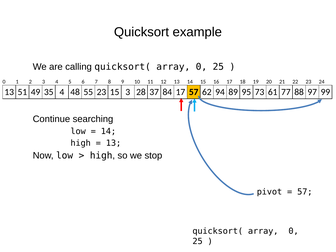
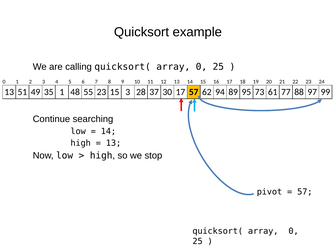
35 4: 4 -> 1
84: 84 -> 30
